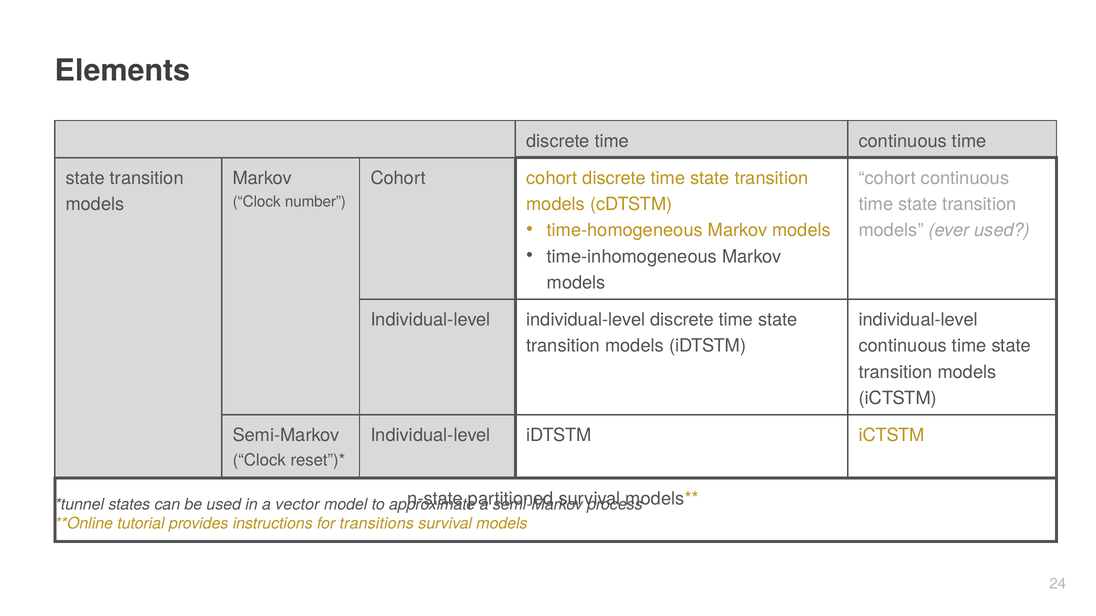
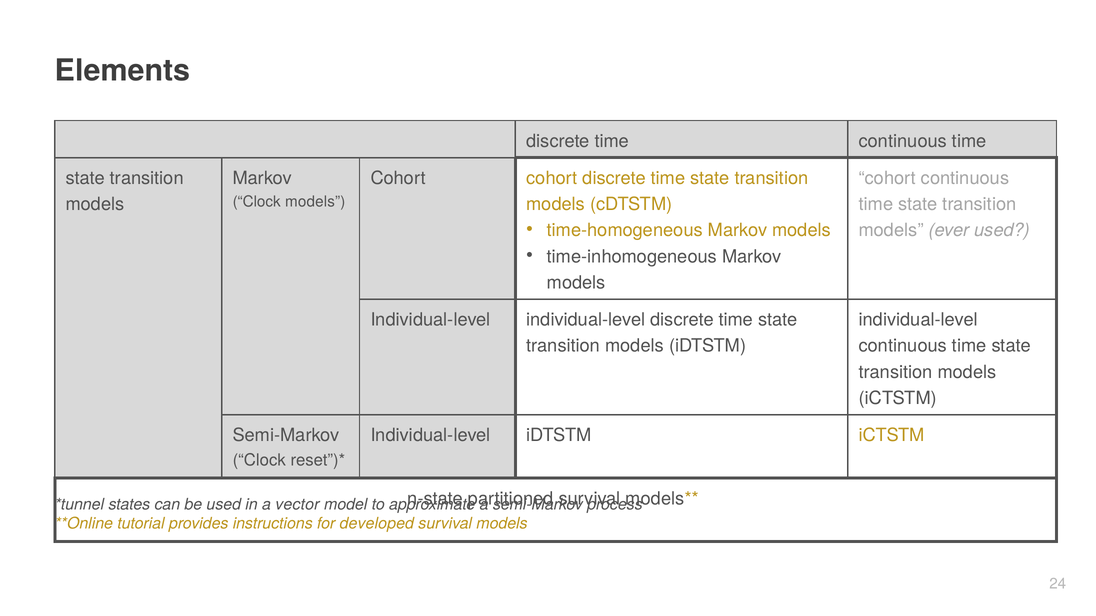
Clock number: number -> models
transitions: transitions -> developed
